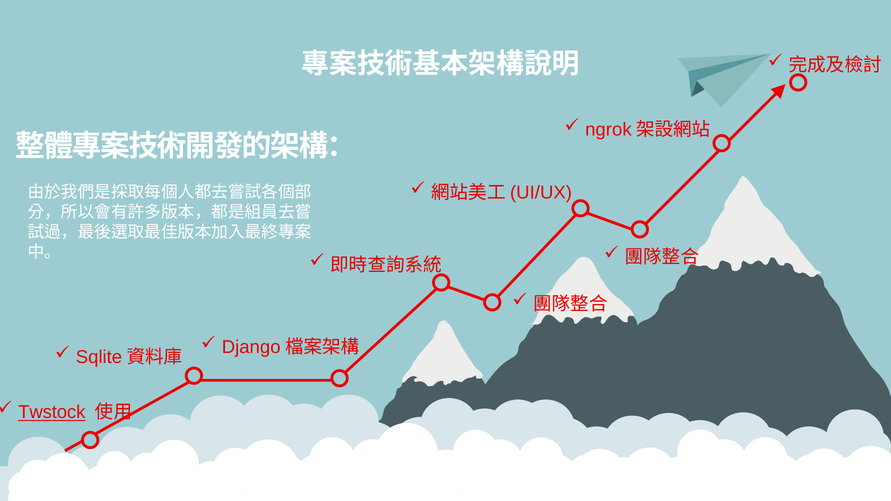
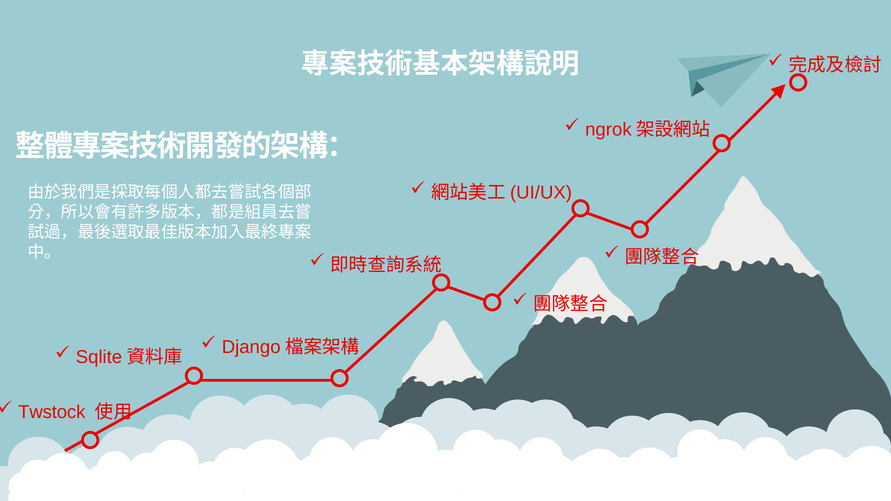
Twstock underline: present -> none
